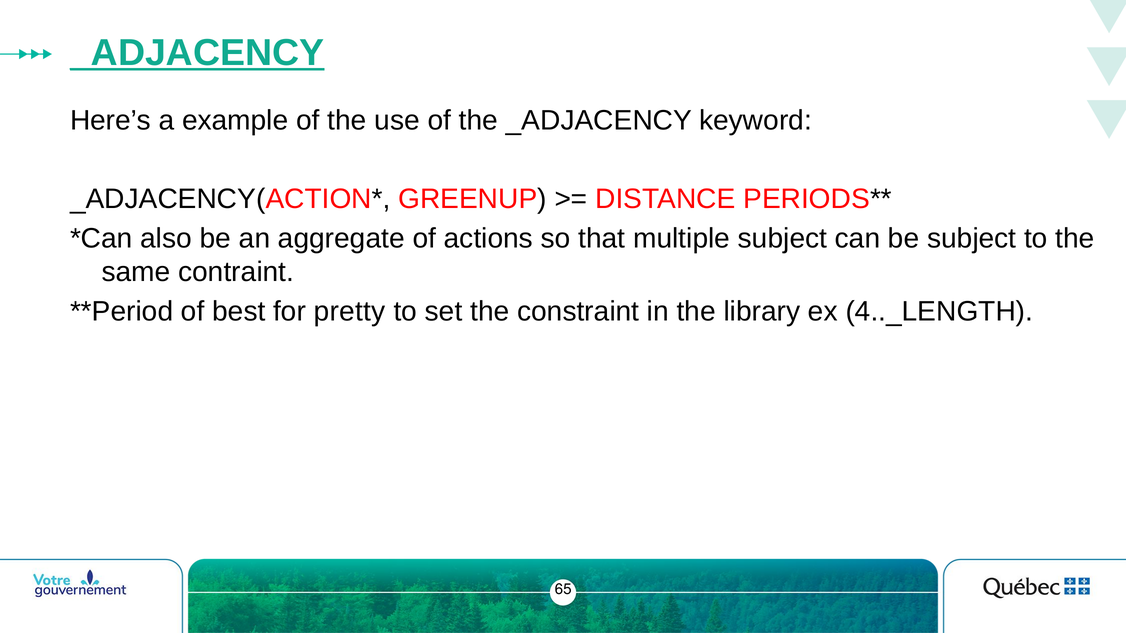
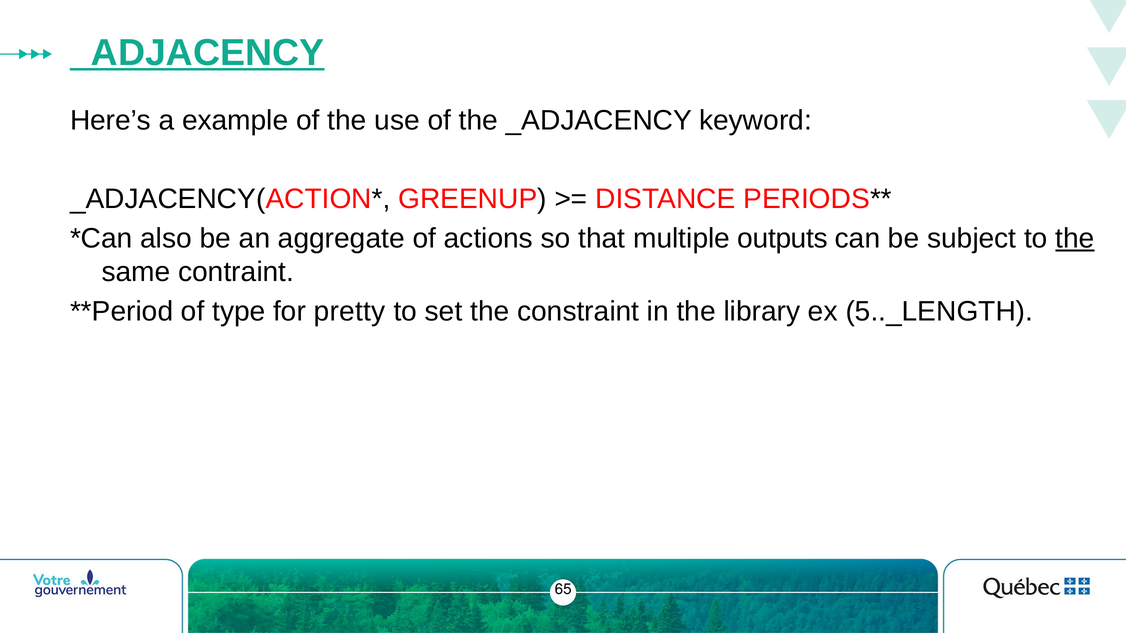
multiple subject: subject -> outputs
the at (1075, 239) underline: none -> present
best: best -> type
4.._LENGTH: 4.._LENGTH -> 5.._LENGTH
